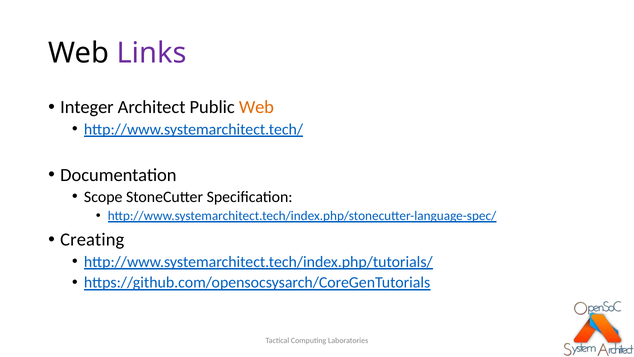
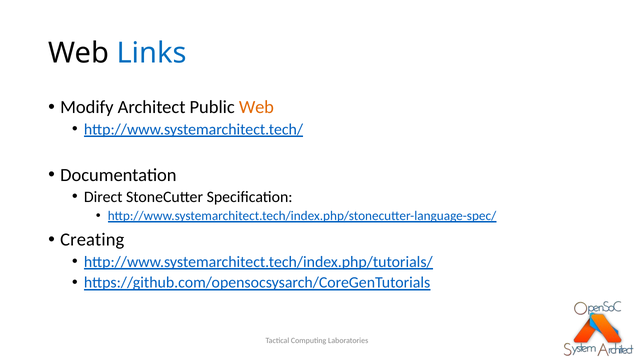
Links colour: purple -> blue
Integer: Integer -> Modify
Scope: Scope -> Direct
